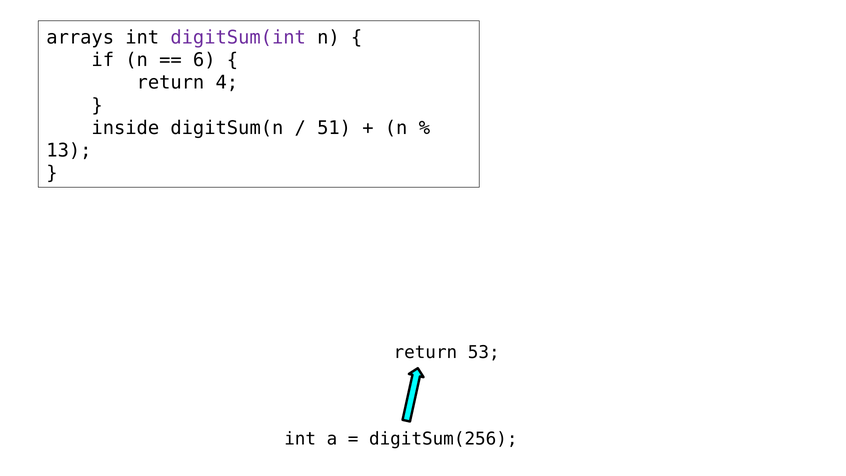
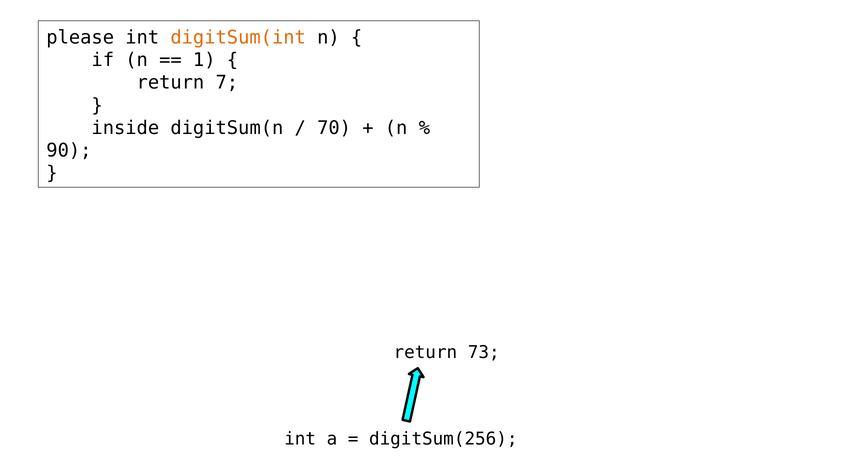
arrays: arrays -> please
digitSum(int colour: purple -> orange
6: 6 -> 1
4: 4 -> 7
51: 51 -> 70
13: 13 -> 90
53: 53 -> 73
